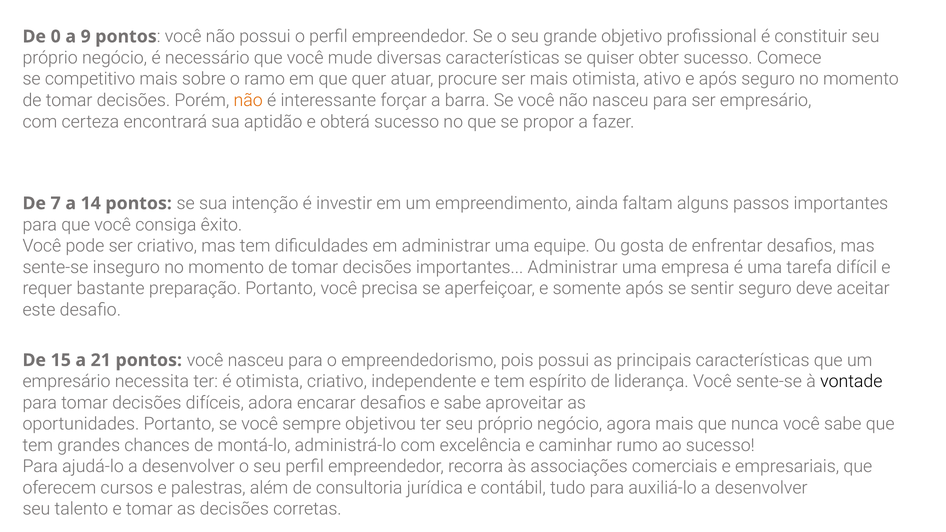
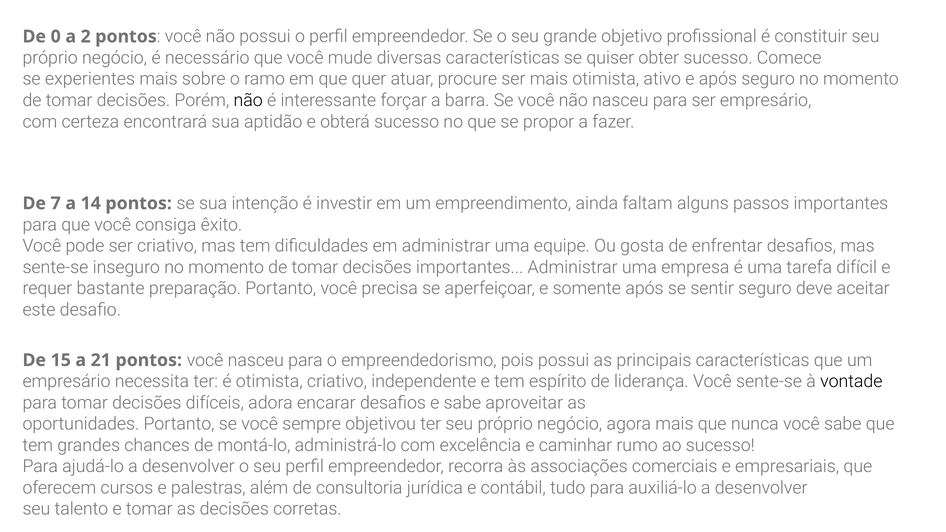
9: 9 -> 2
competitivo: competitivo -> experientes
não at (248, 100) colour: orange -> black
